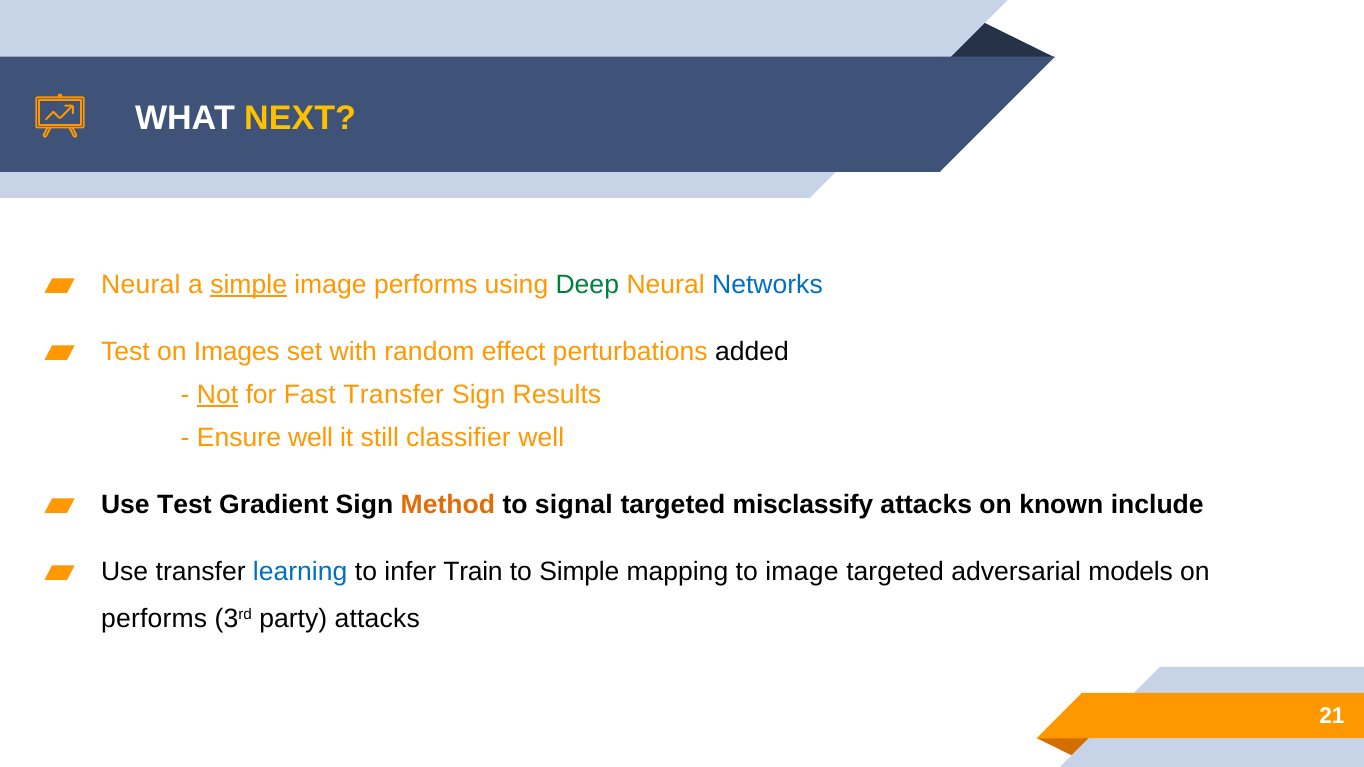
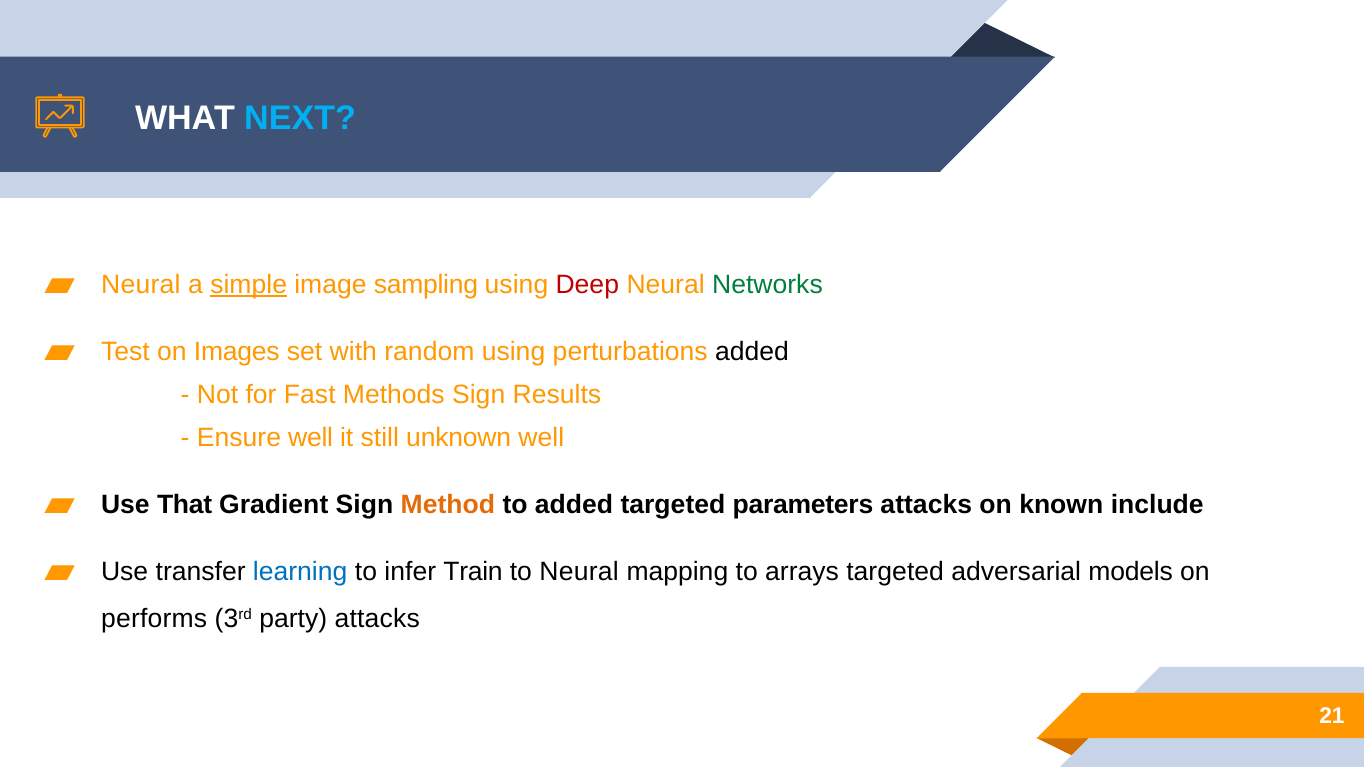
NEXT colour: yellow -> light blue
image performs: performs -> sampling
Deep colour: green -> red
Networks colour: blue -> green
random effect: effect -> using
Not underline: present -> none
Fast Transfer: Transfer -> Methods
classifier: classifier -> unknown
Use Test: Test -> That
to signal: signal -> added
misclassify: misclassify -> parameters
to Simple: Simple -> Neural
to image: image -> arrays
